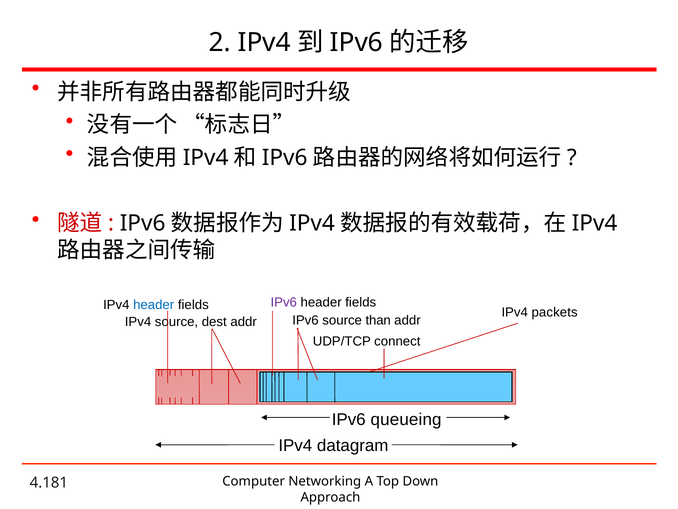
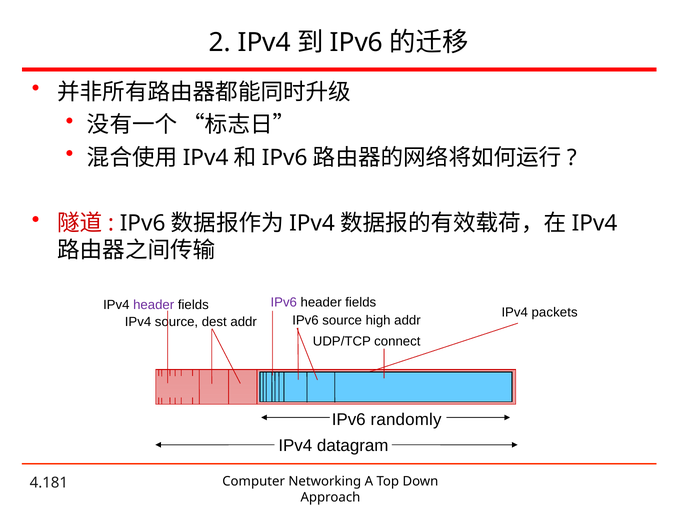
header at (154, 305) colour: blue -> purple
than: than -> high
queueing: queueing -> randomly
